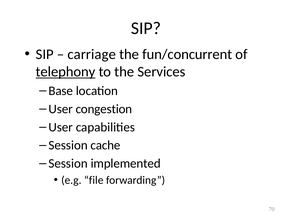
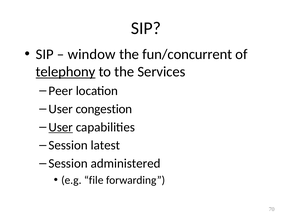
carriage: carriage -> window
Base: Base -> Peer
User at (61, 127) underline: none -> present
cache: cache -> latest
implemented: implemented -> administered
